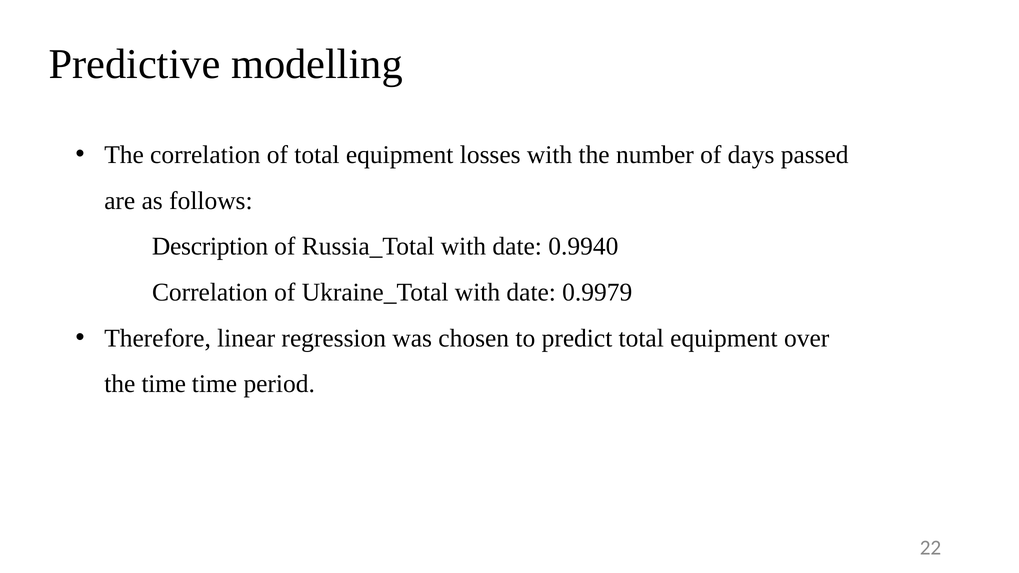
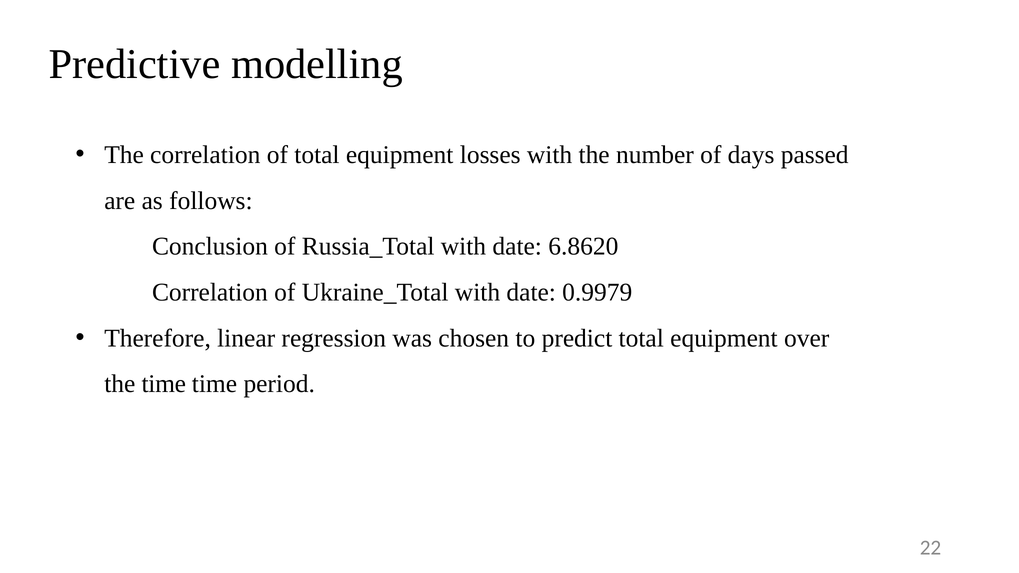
Description: Description -> Conclusion
0.9940: 0.9940 -> 6.8620
